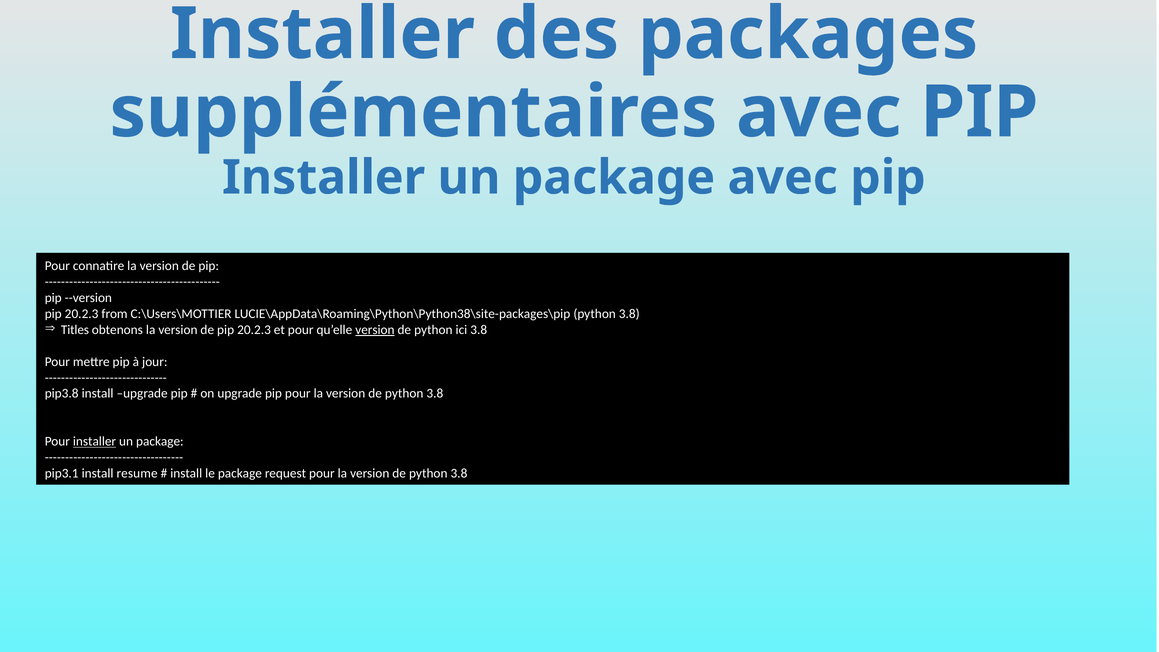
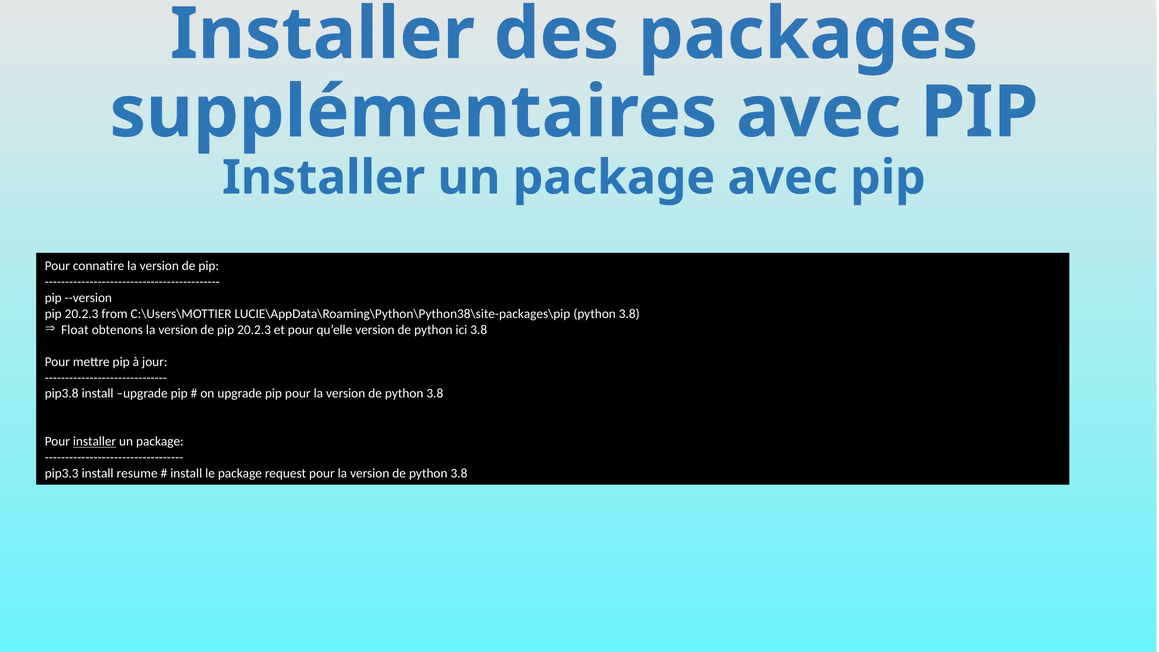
Titles: Titles -> Float
version at (375, 330) underline: present -> none
pip3.1: pip3.1 -> pip3.3
